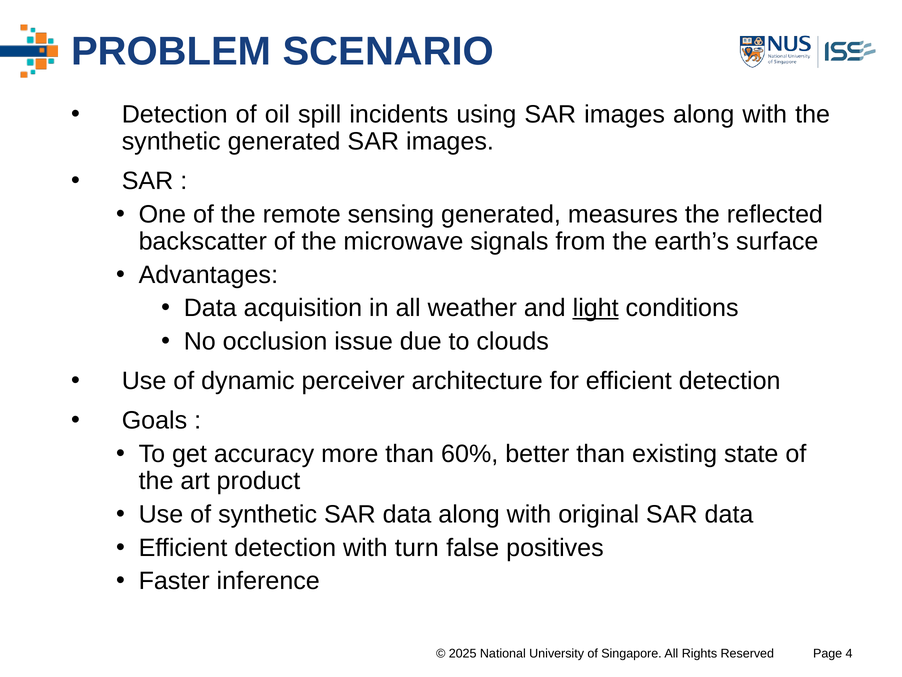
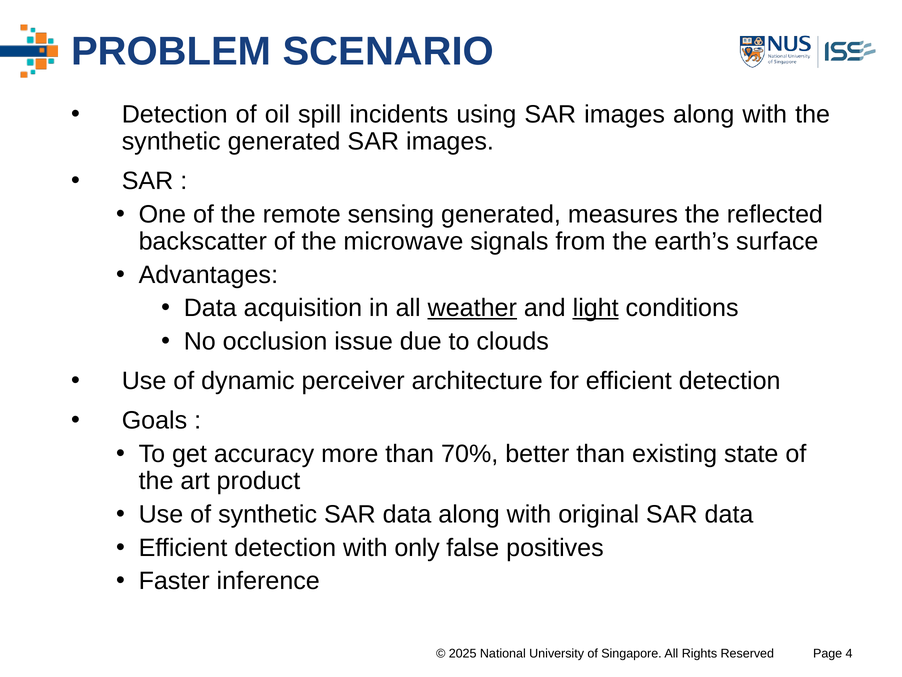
weather underline: none -> present
60%: 60% -> 70%
turn: turn -> only
